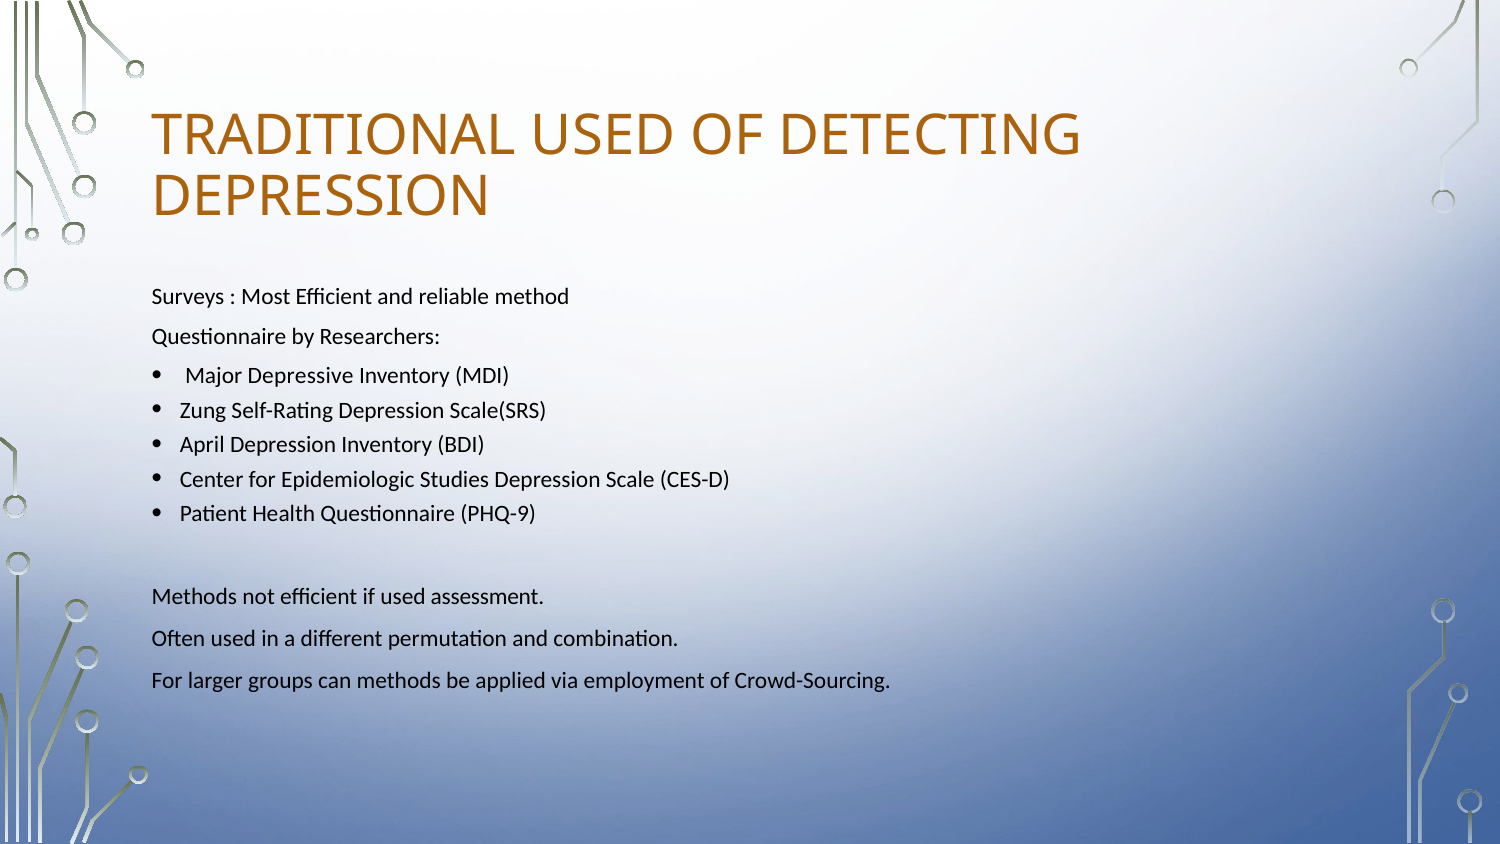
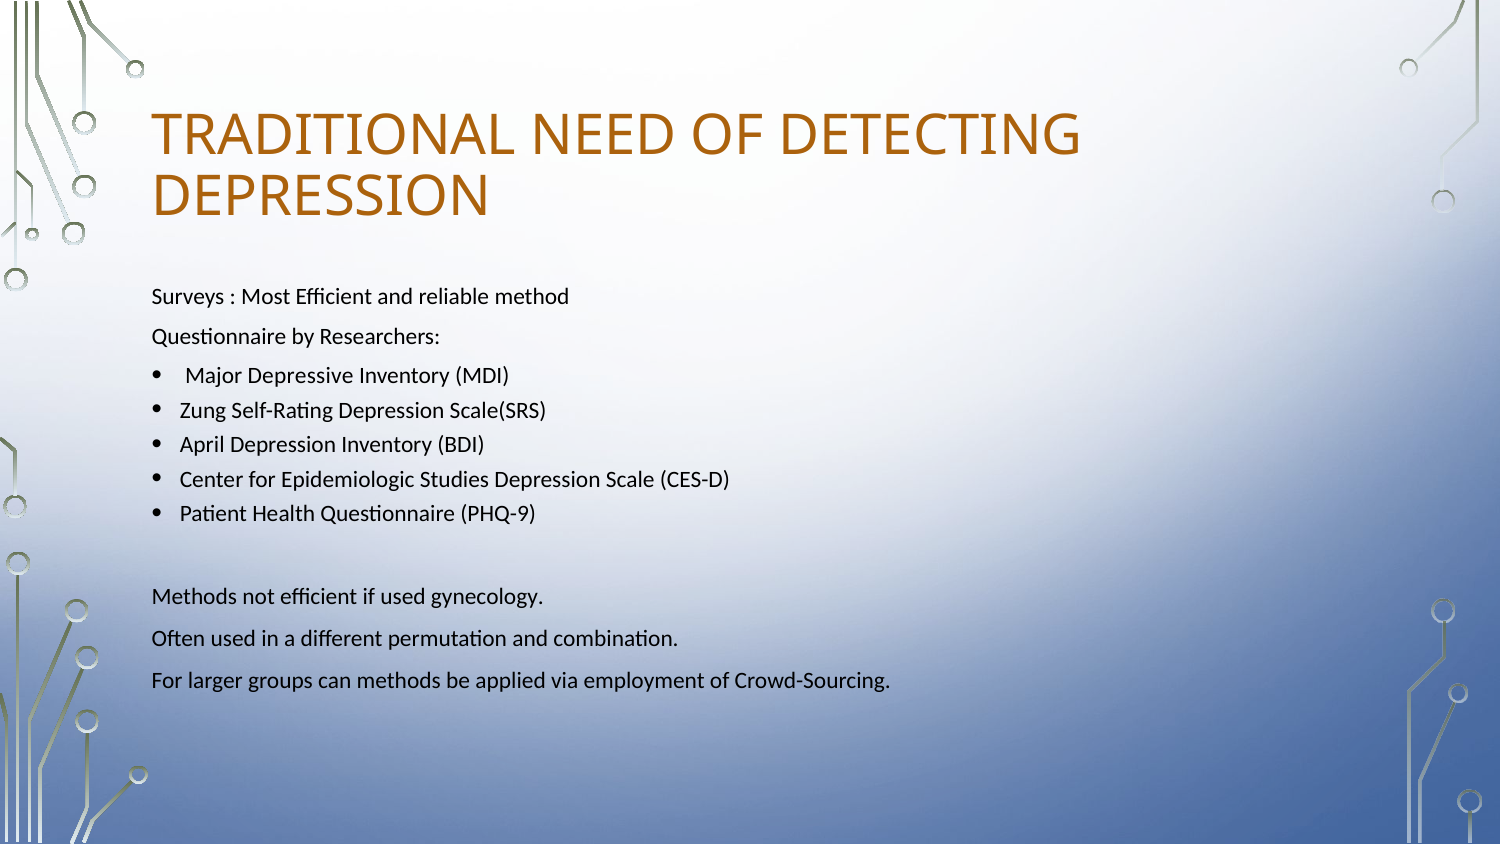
TRADITIONAL USED: USED -> NEED
assessment: assessment -> gynecology
